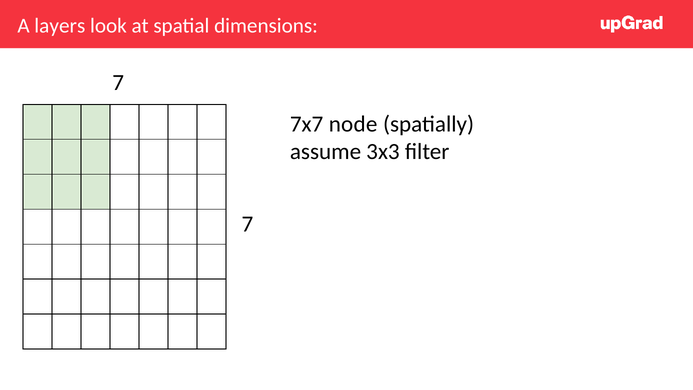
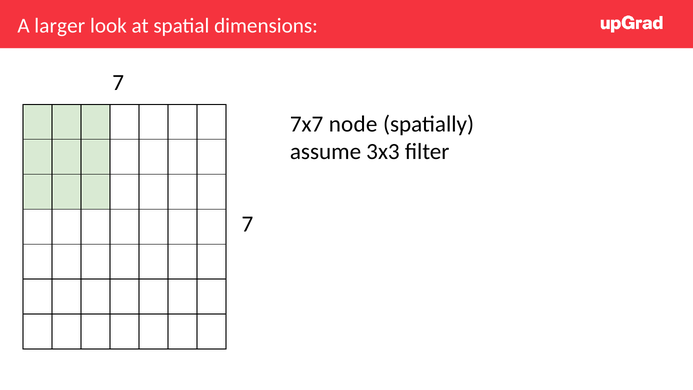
layers: layers -> larger
